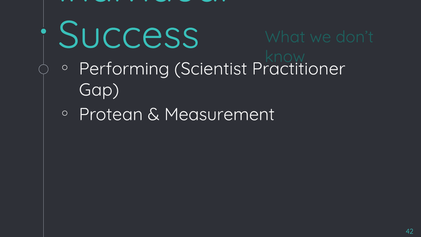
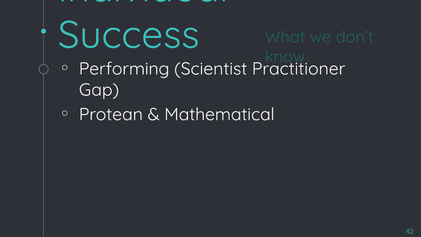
Measurement: Measurement -> Mathematical
